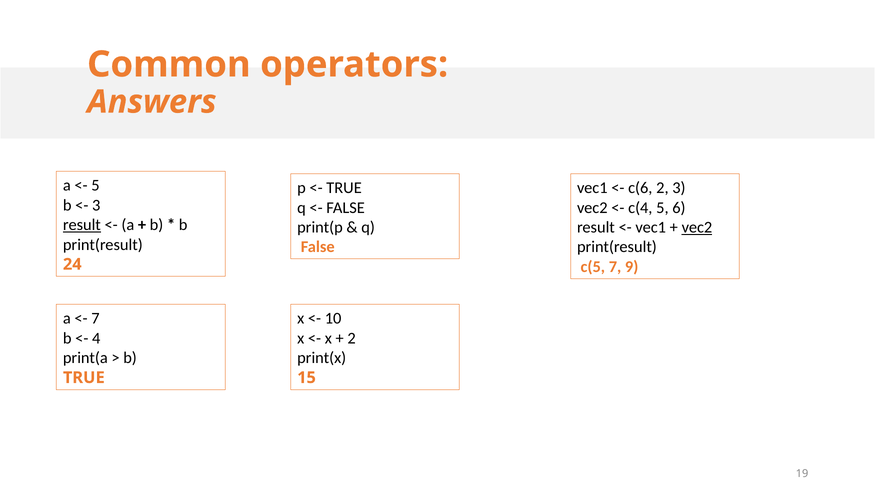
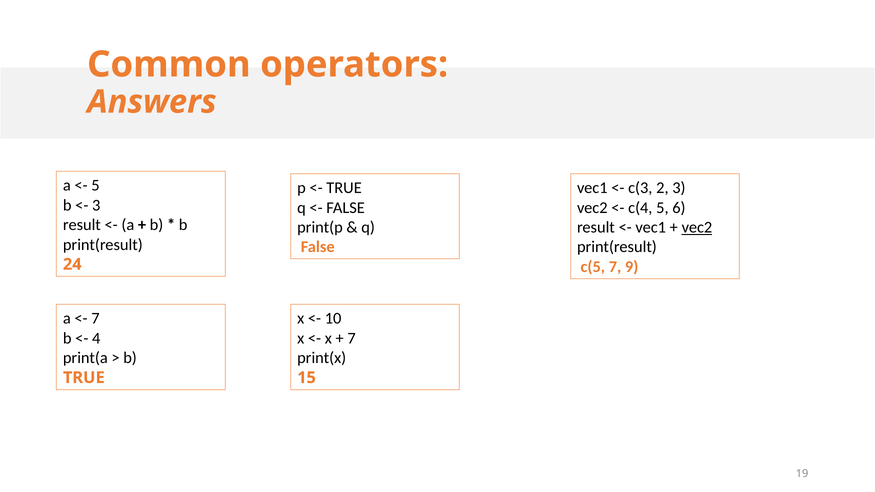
c(6: c(6 -> c(3
result at (82, 225) underline: present -> none
2 at (352, 338): 2 -> 7
